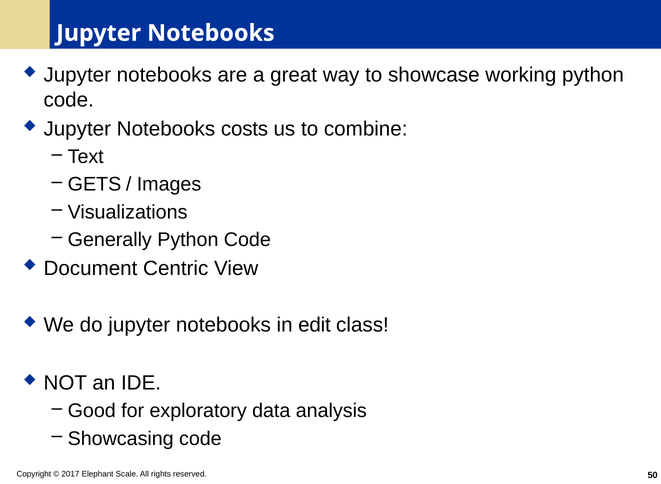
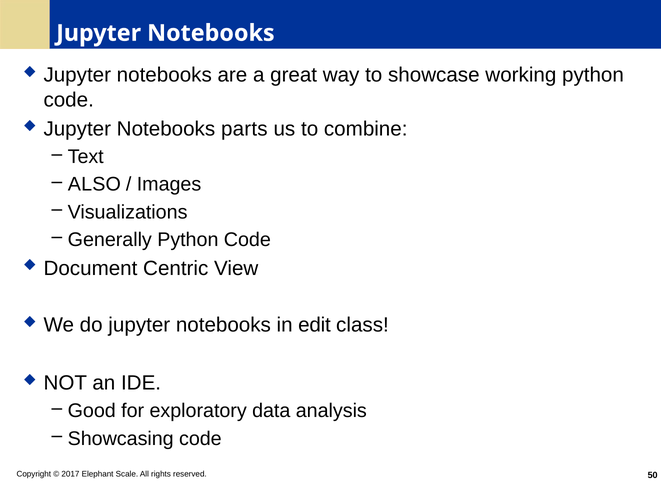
costs: costs -> parts
GETS: GETS -> ALSO
